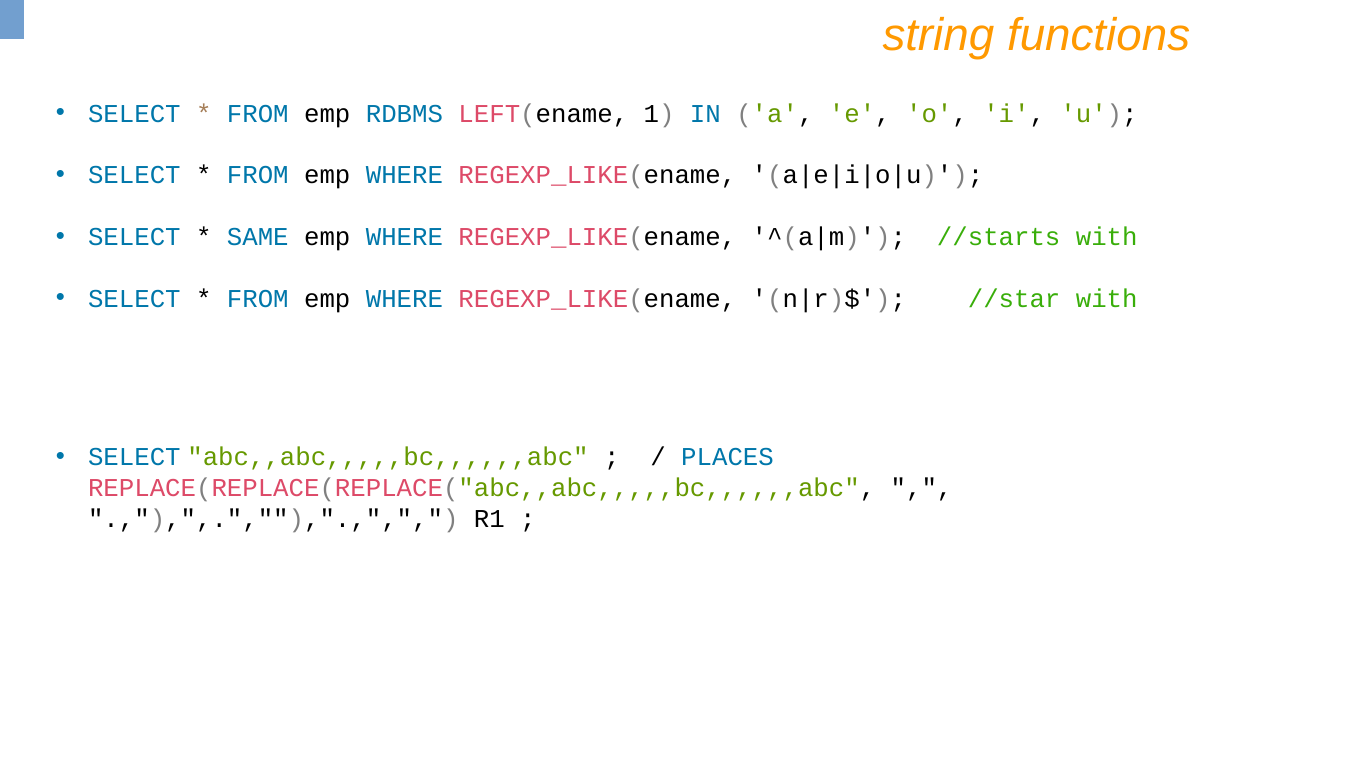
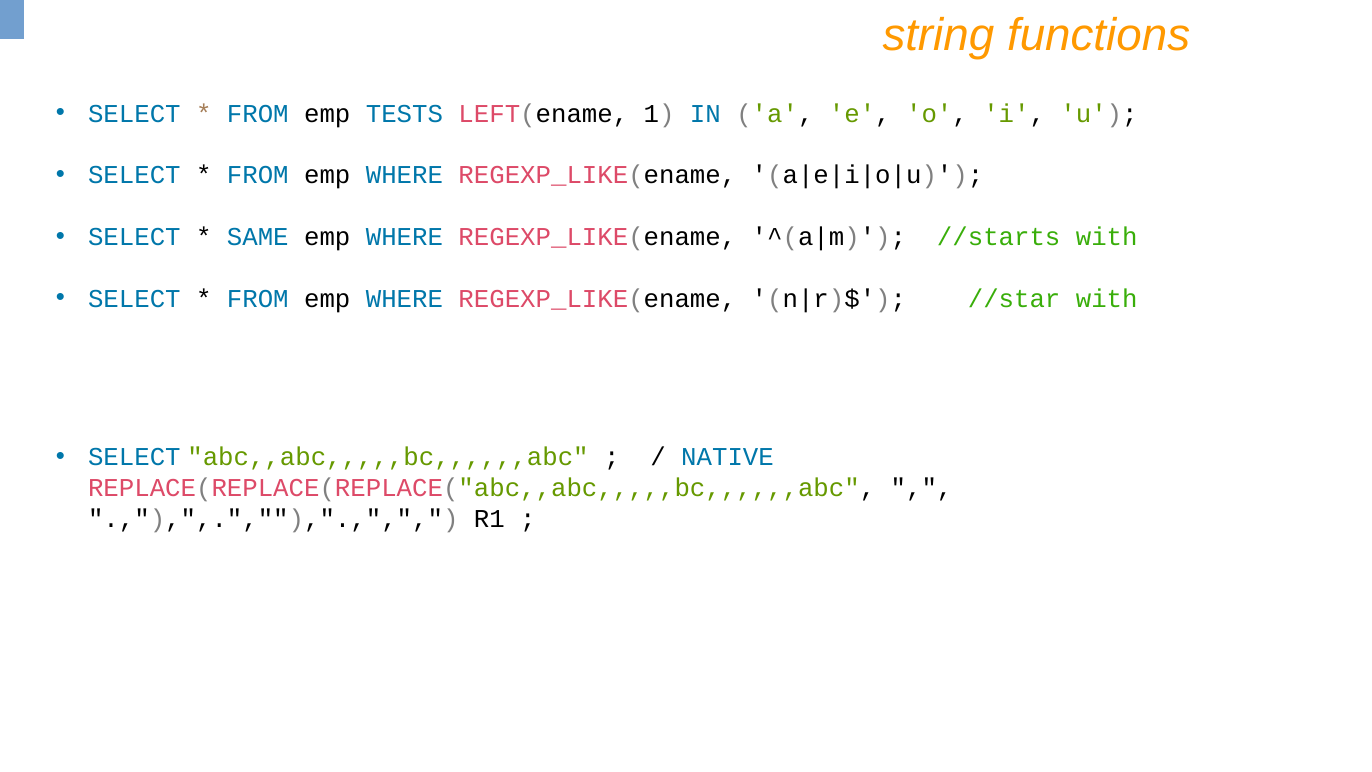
RDBMS: RDBMS -> TESTS
PLACES: PLACES -> NATIVE
